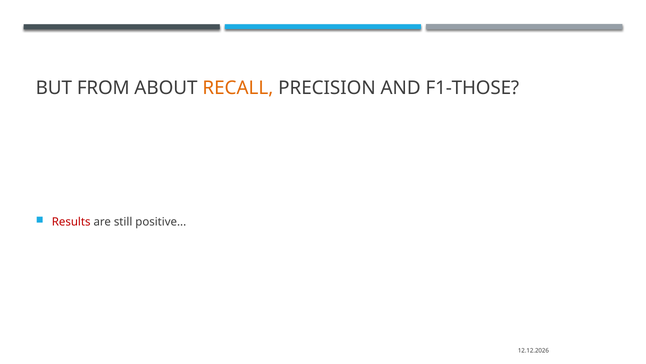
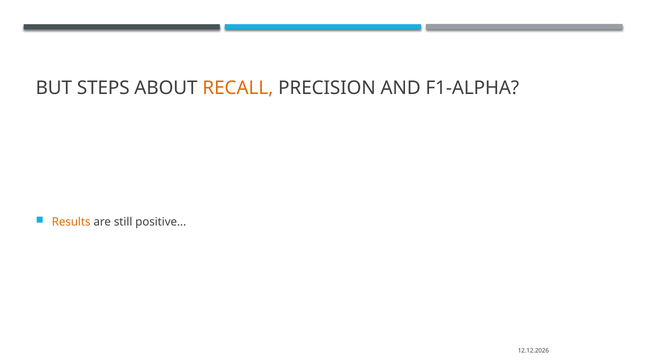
FROM: FROM -> STEPS
F1-THOSE: F1-THOSE -> F1-ALPHA
Results colour: red -> orange
